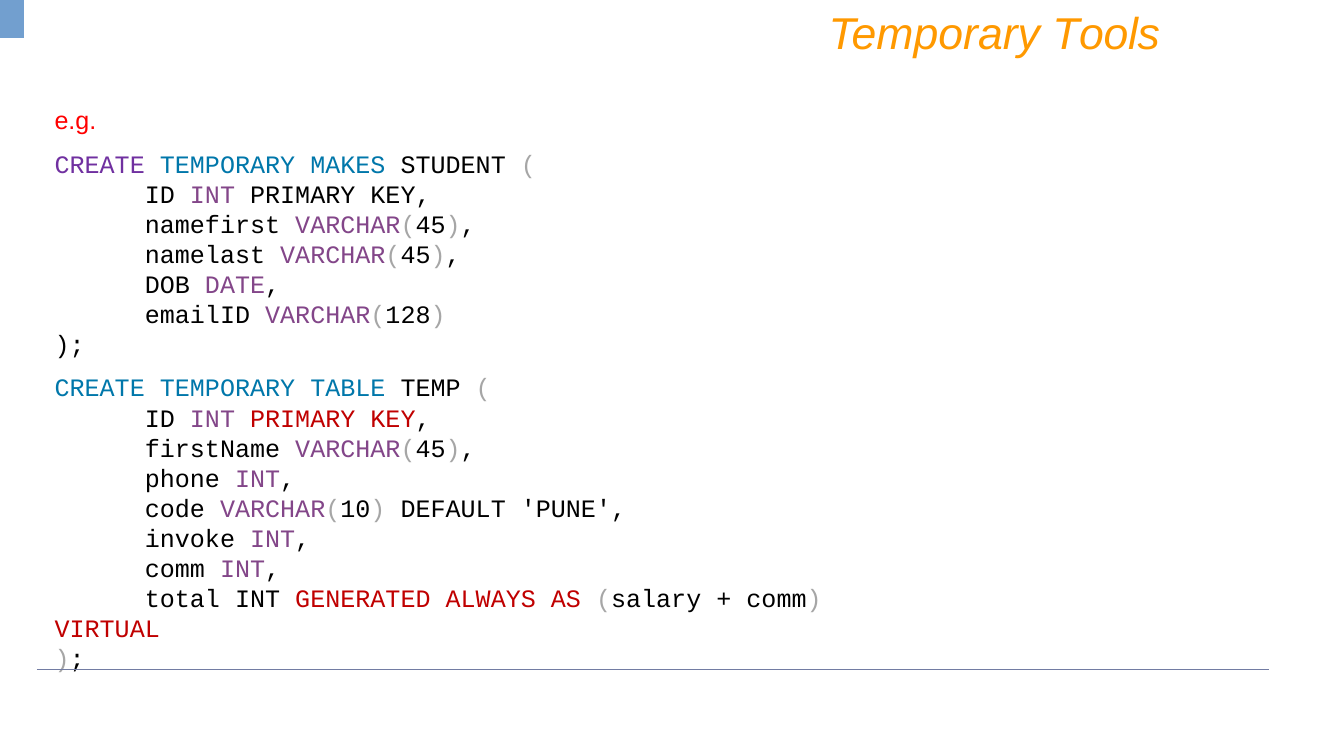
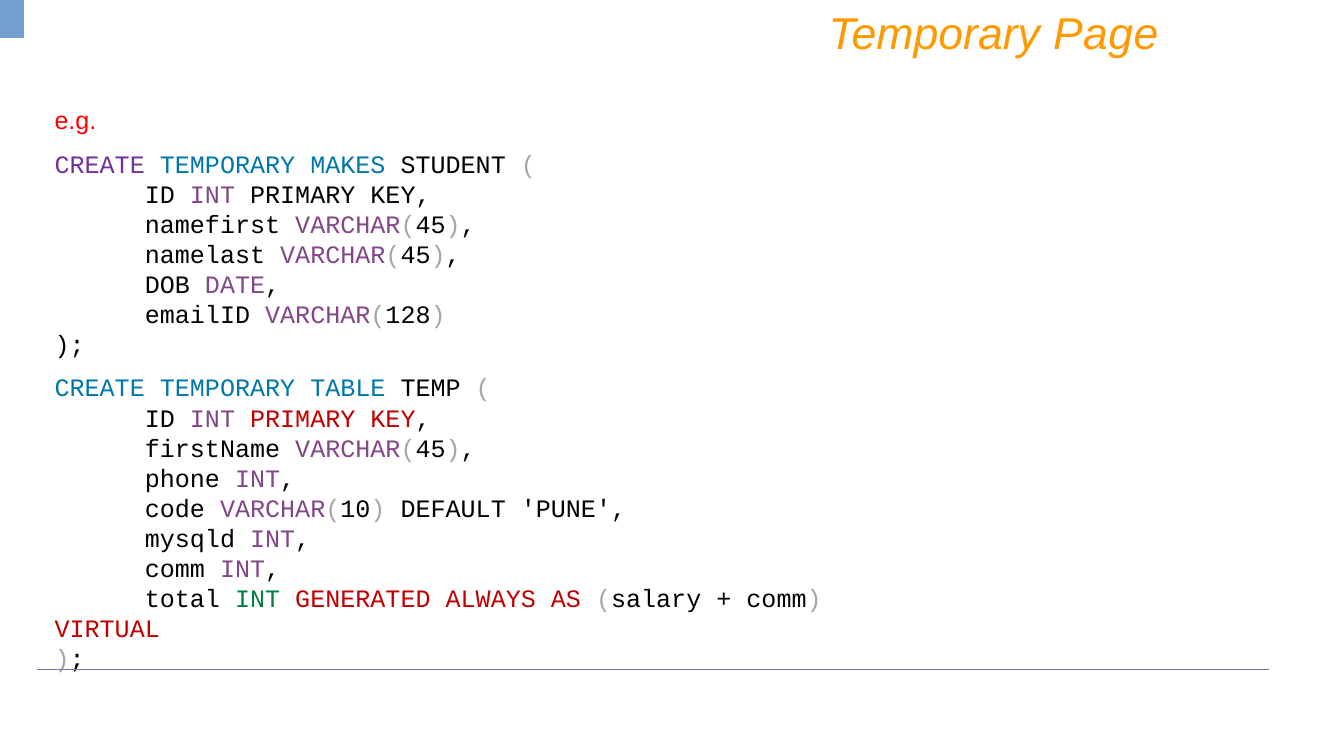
Tools: Tools -> Page
invoke: invoke -> mysqld
INT at (258, 599) colour: black -> green
